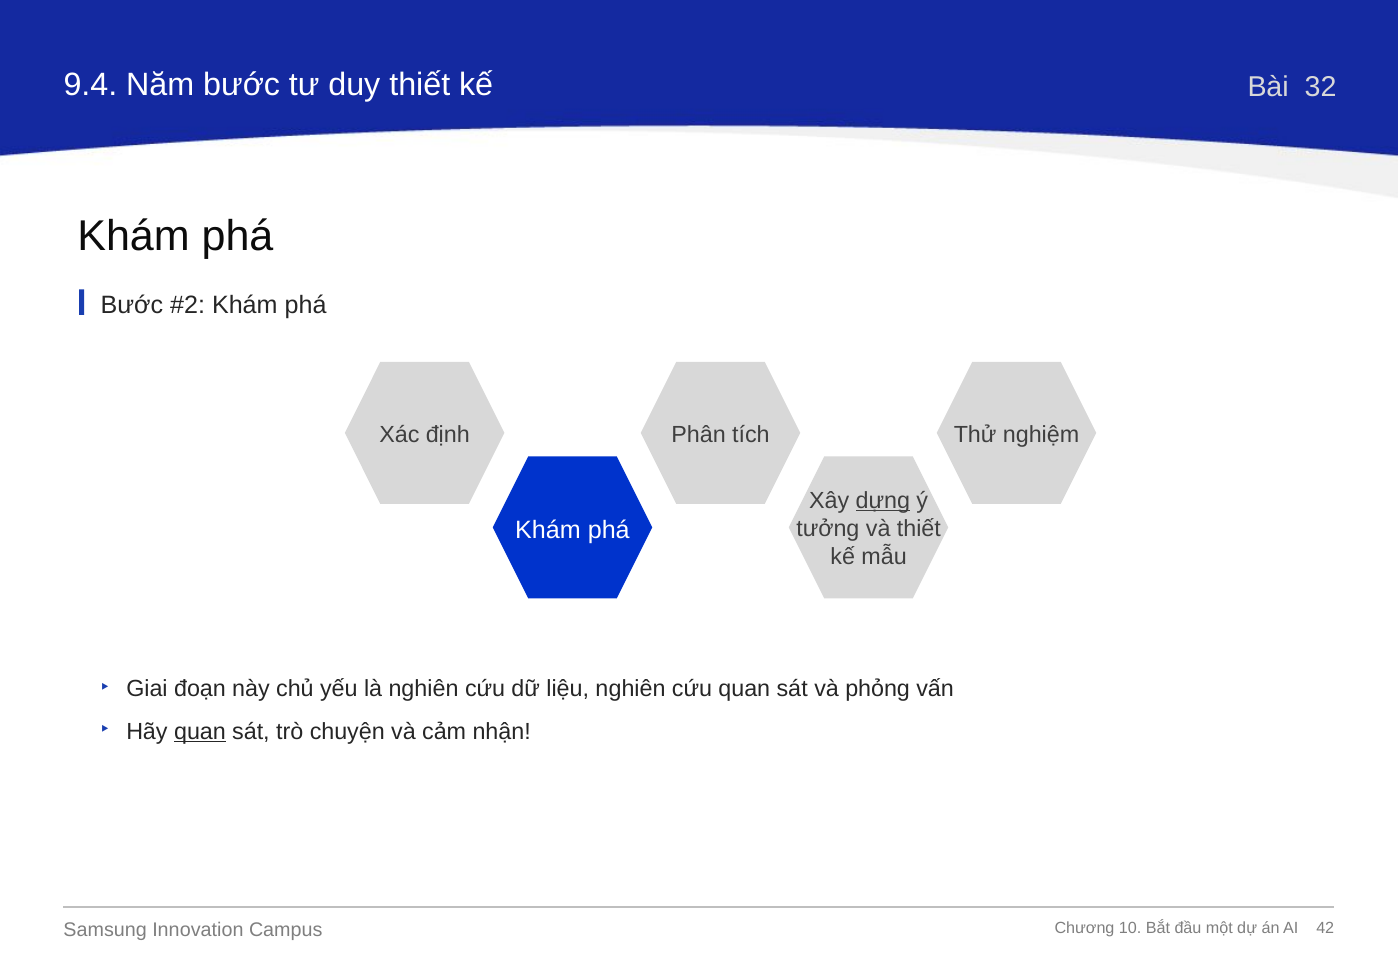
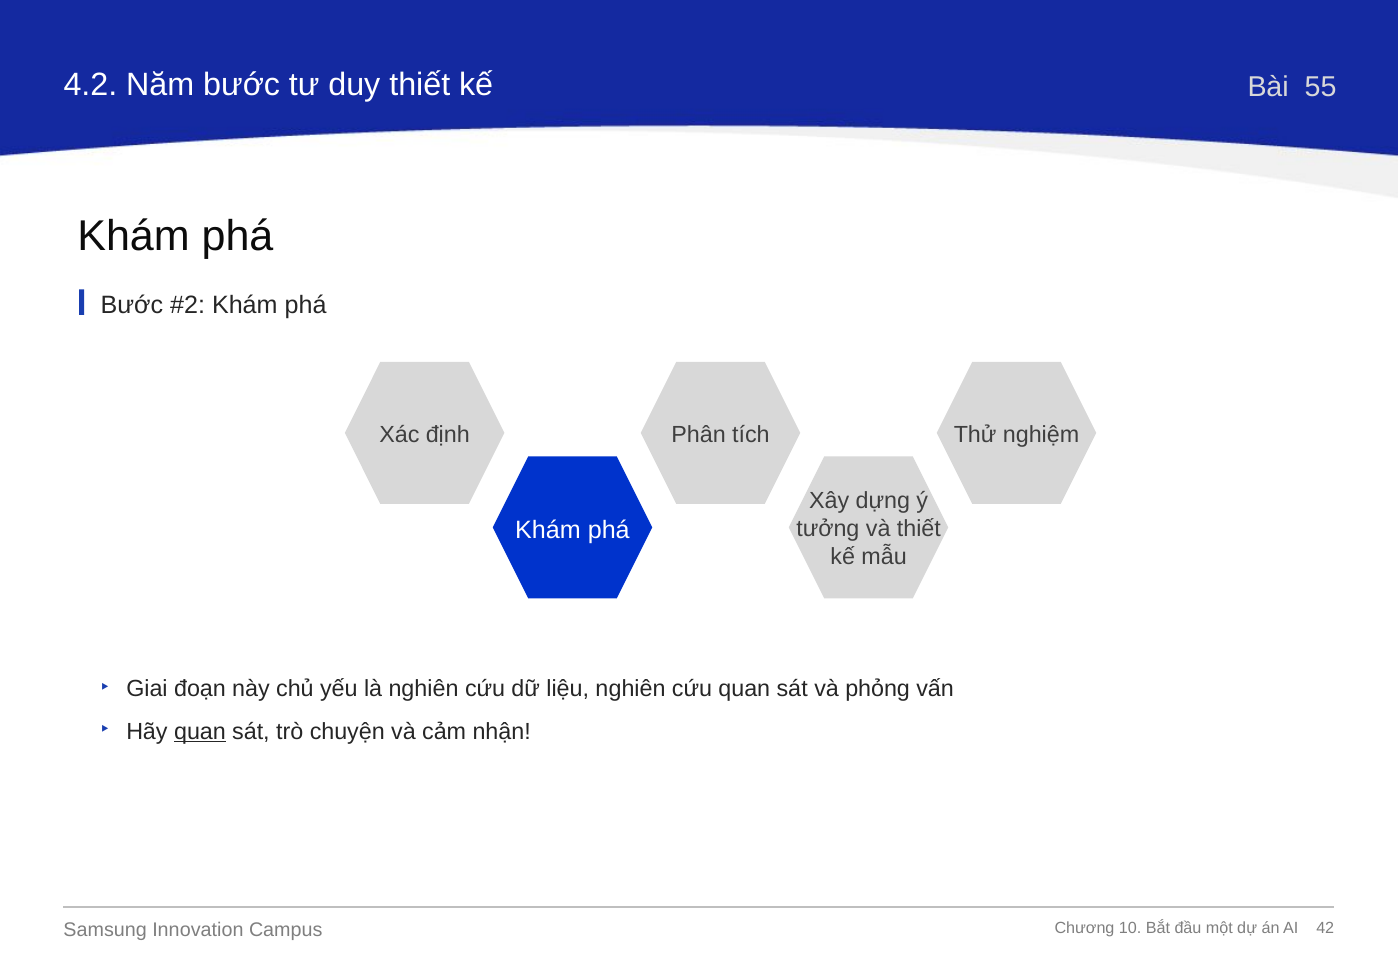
9.4: 9.4 -> 4.2
32: 32 -> 55
dựng underline: present -> none
